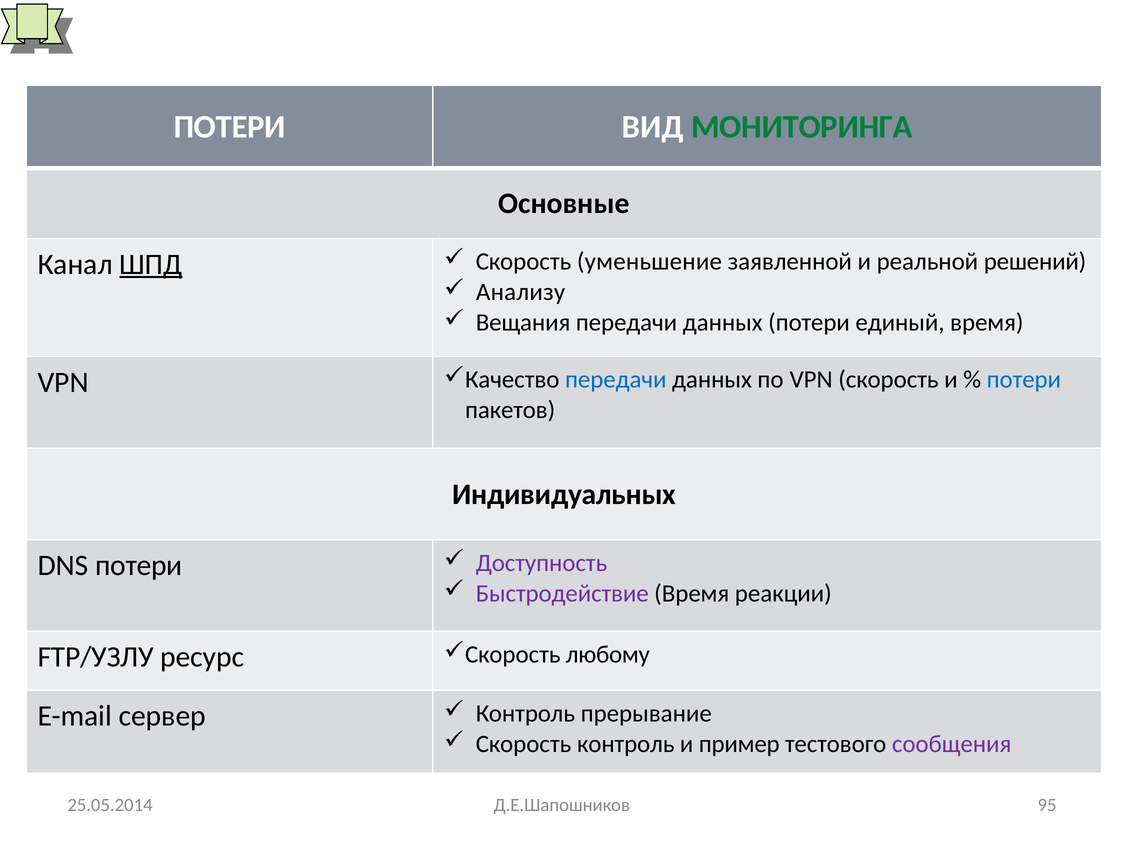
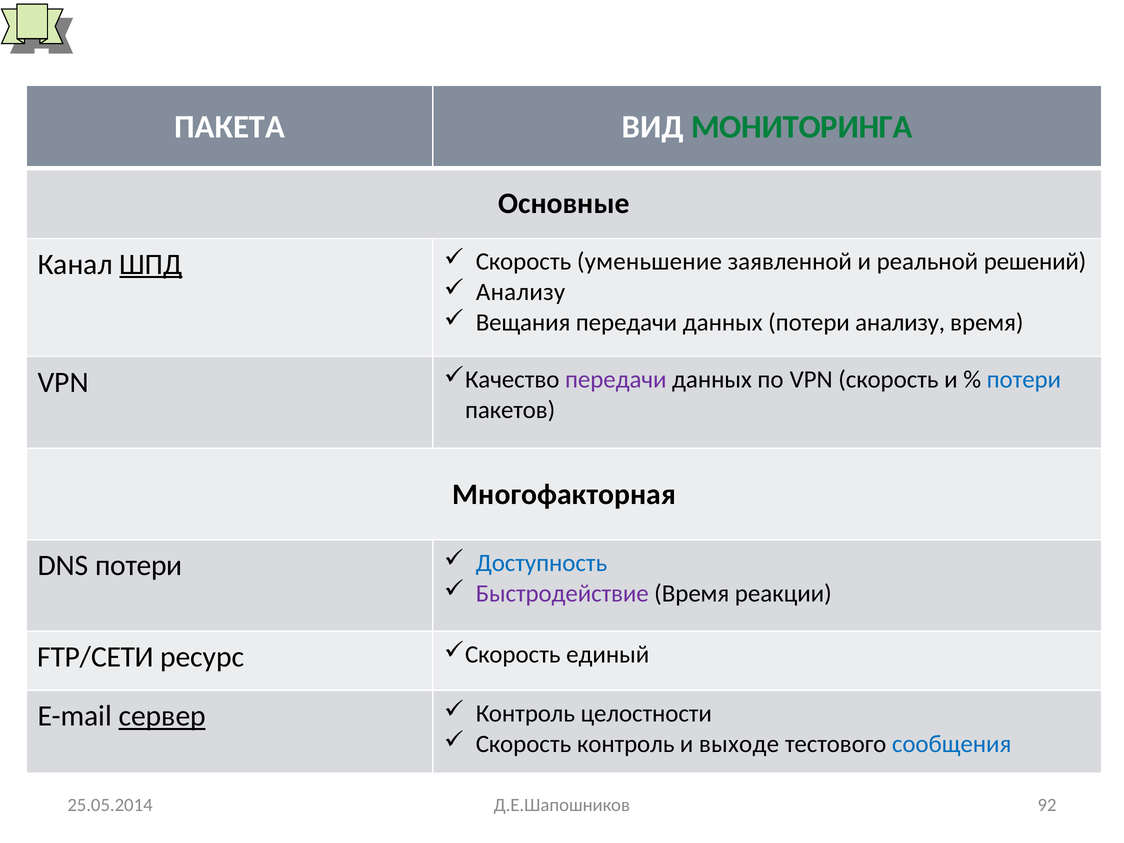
ПОТЕРИ at (230, 127): ПОТЕРИ -> ПАКЕТА
потери единый: единый -> анализу
передачи at (616, 380) colour: blue -> purple
Индивидуальных: Индивидуальных -> Многофакторная
Доступность colour: purple -> blue
FTP/УЗЛУ: FTP/УЗЛУ -> FTP/СЕТИ
любому: любому -> единый
сервер underline: none -> present
прерывание: прерывание -> целостности
пример: пример -> выходе
сообщения colour: purple -> blue
95: 95 -> 92
